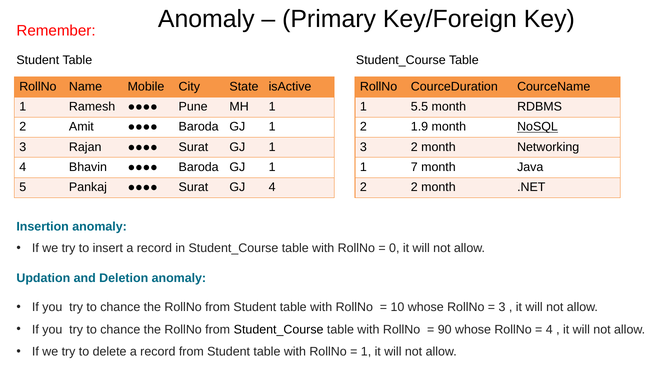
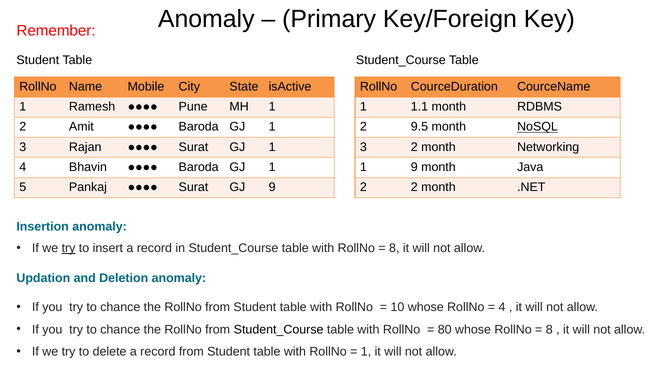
5.5: 5.5 -> 1.1
1.9: 1.9 -> 9.5
1 7: 7 -> 9
GJ 4: 4 -> 9
try at (69, 248) underline: none -> present
0 at (394, 248): 0 -> 8
3 at (502, 307): 3 -> 4
90: 90 -> 80
4 at (549, 329): 4 -> 8
